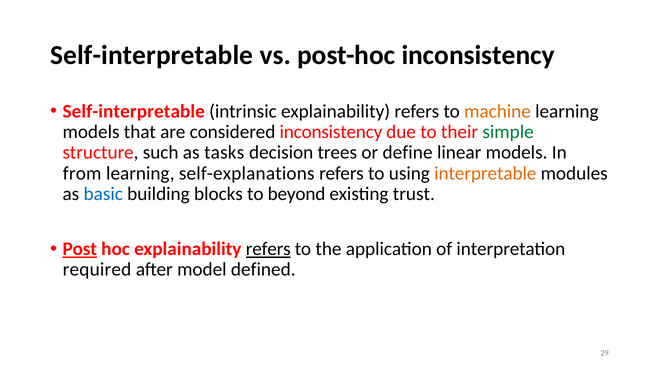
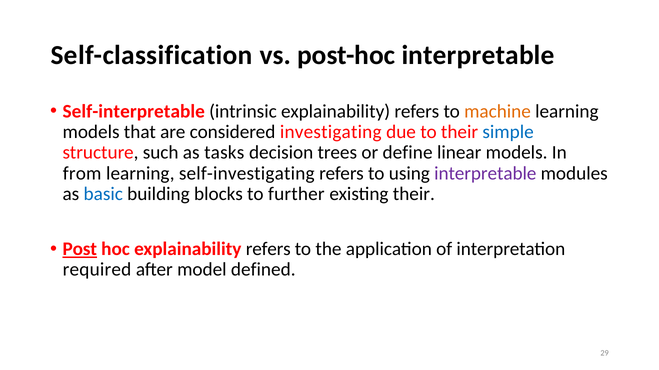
Self-interpretable at (152, 55): Self-interpretable -> Self-classification
post-hoc inconsistency: inconsistency -> interpretable
considered inconsistency: inconsistency -> investigating
simple colour: green -> blue
self-explanations: self-explanations -> self-investigating
interpretable at (485, 174) colour: orange -> purple
beyond: beyond -> further
existing trust: trust -> their
refers at (268, 249) underline: present -> none
